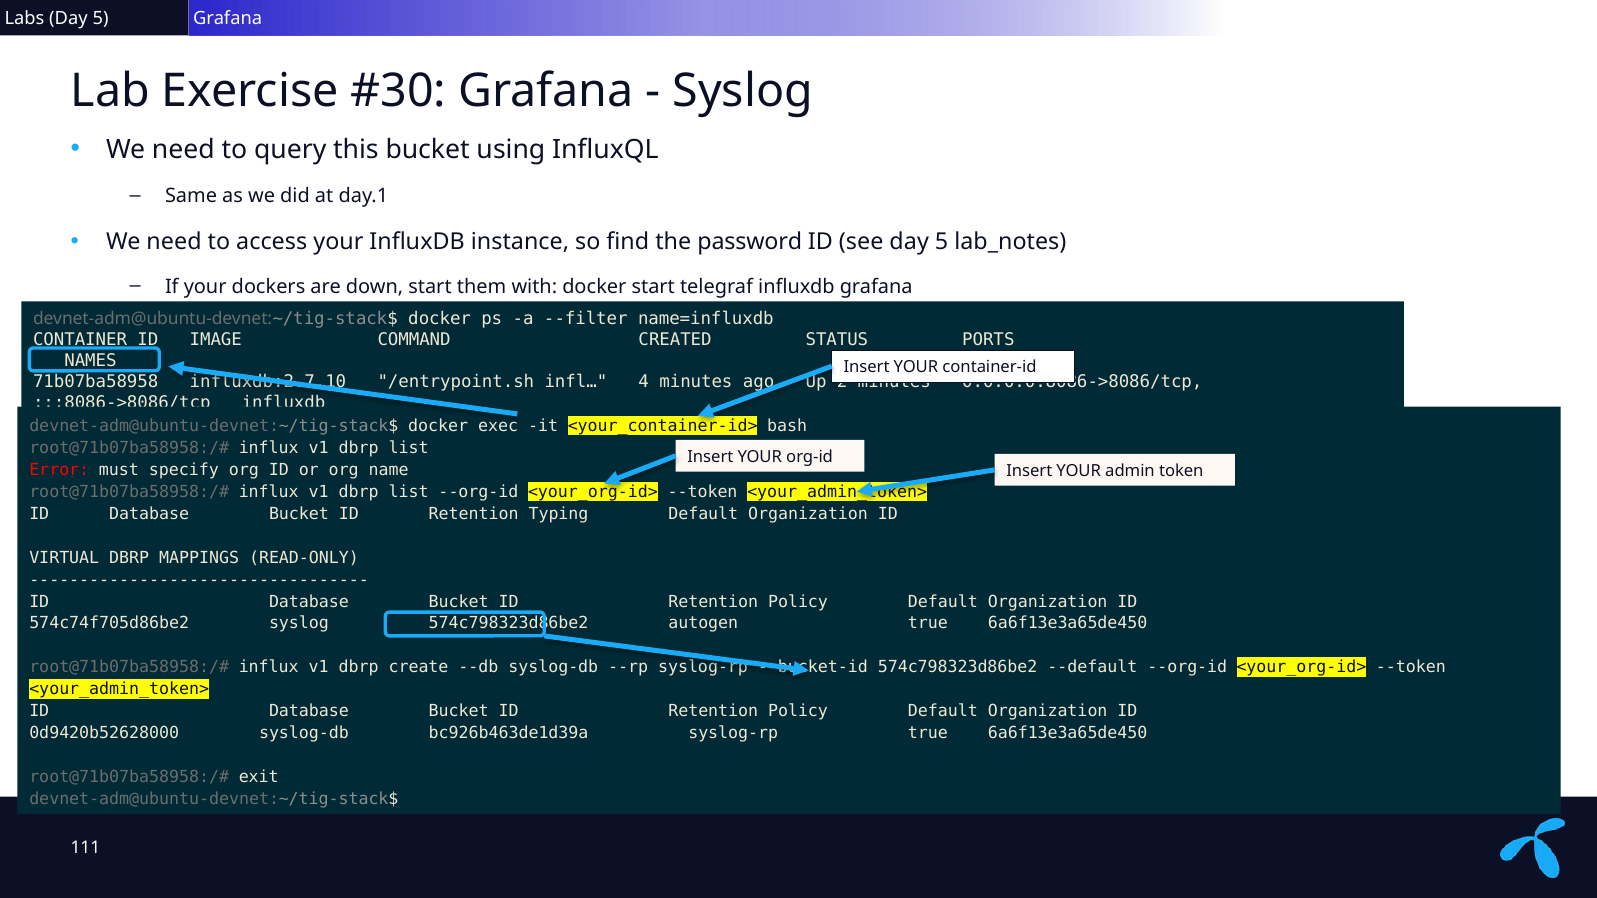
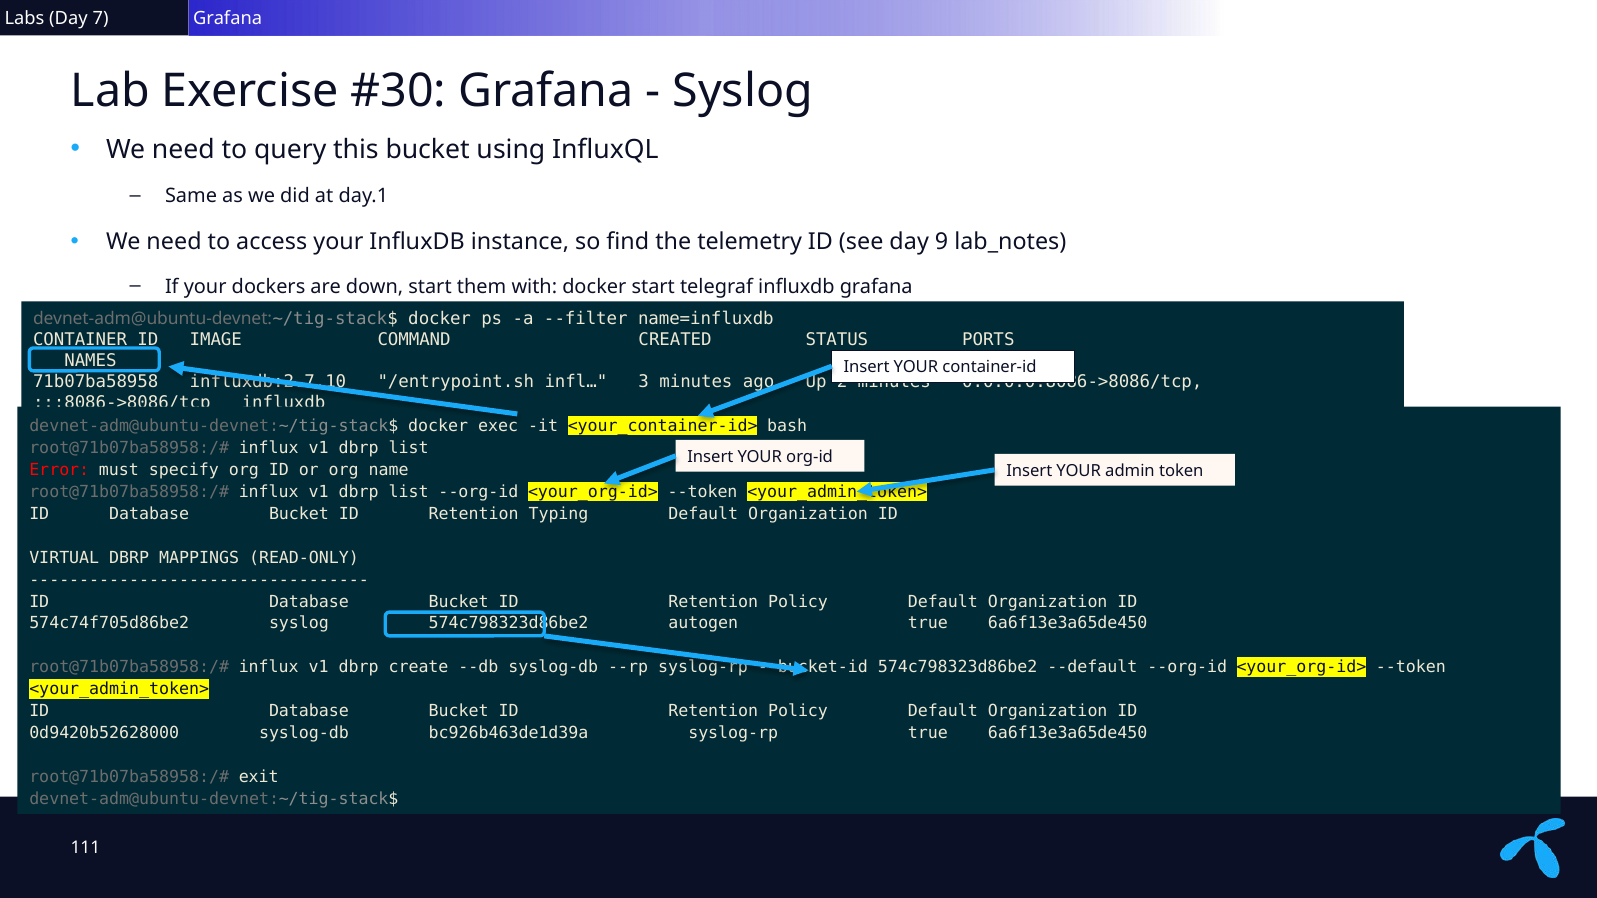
Labs Day 5: 5 -> 7
password: password -> telemetry
see day 5: 5 -> 9
4: 4 -> 3
